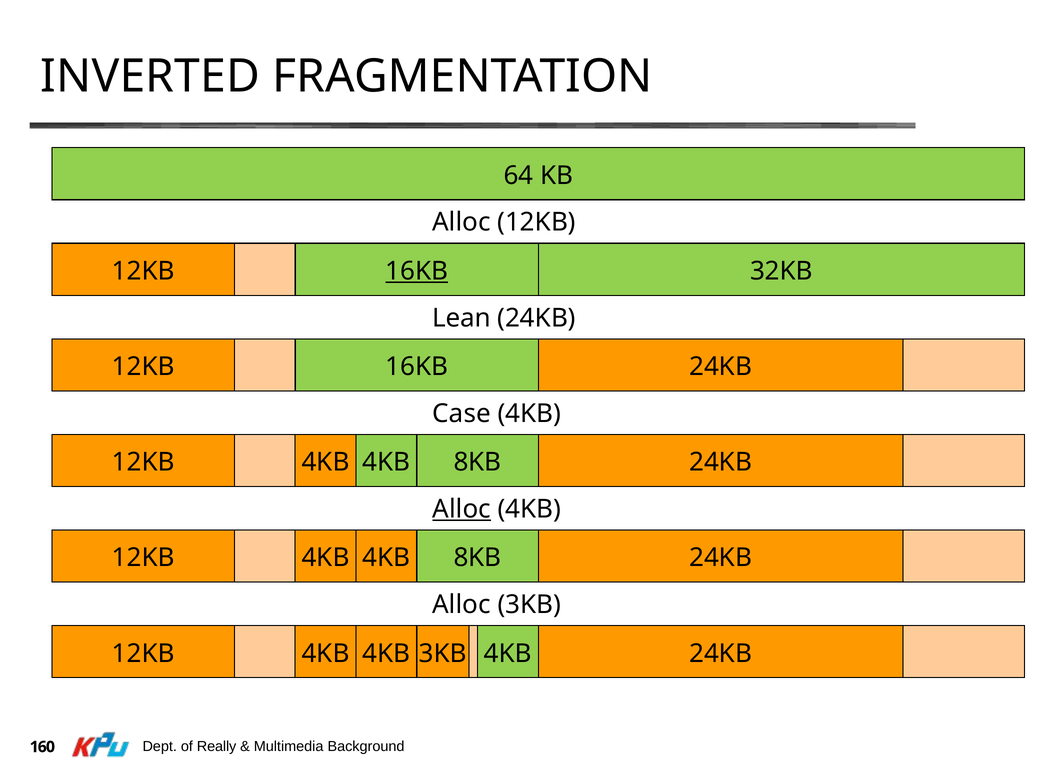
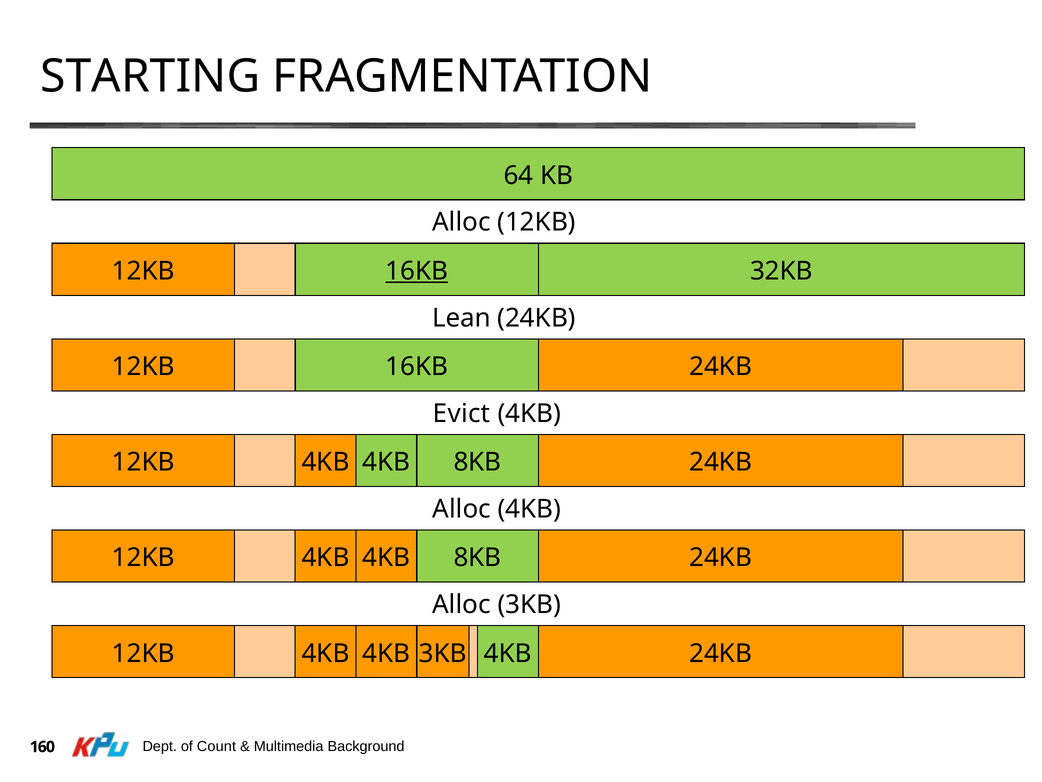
INVERTED: INVERTED -> STARTING
Case: Case -> Evict
Alloc at (462, 509) underline: present -> none
Really: Really -> Count
